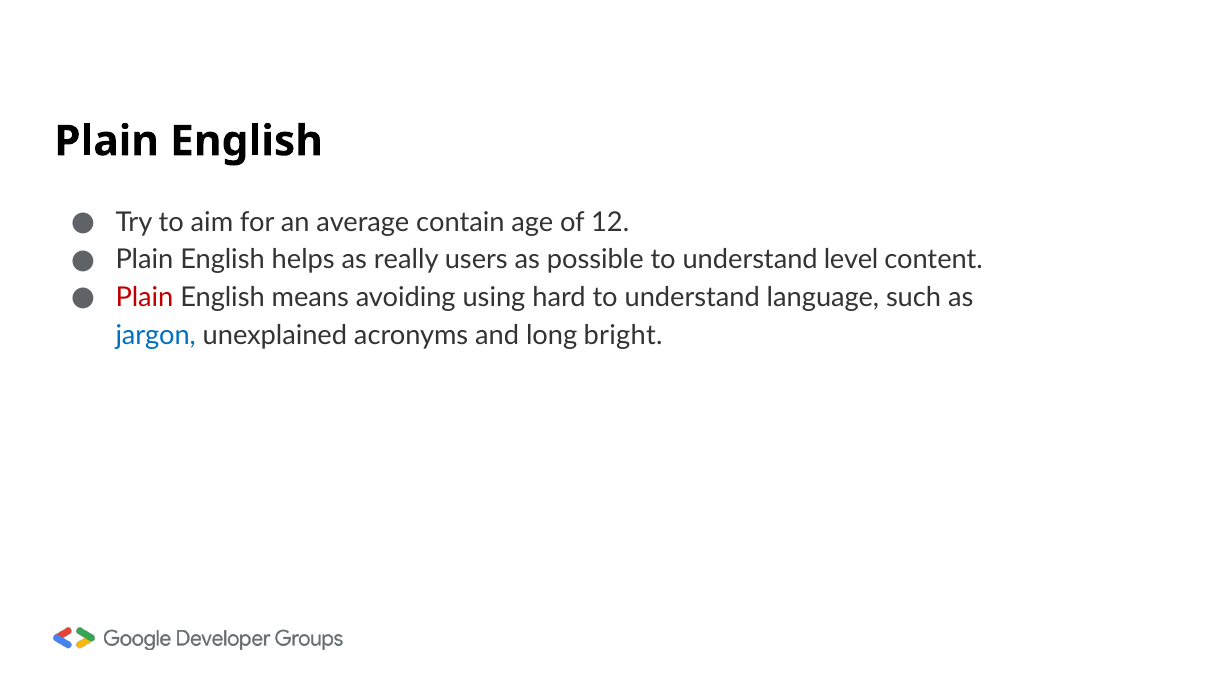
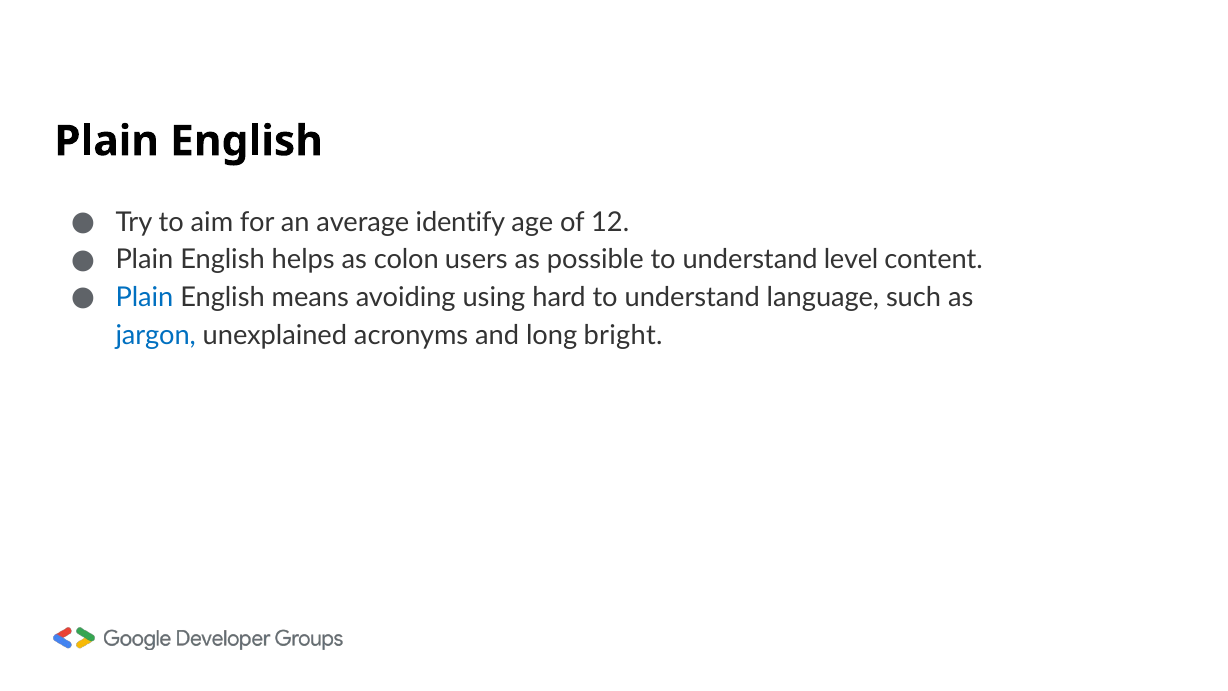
contain: contain -> identify
really: really -> colon
Plain at (144, 297) colour: red -> blue
